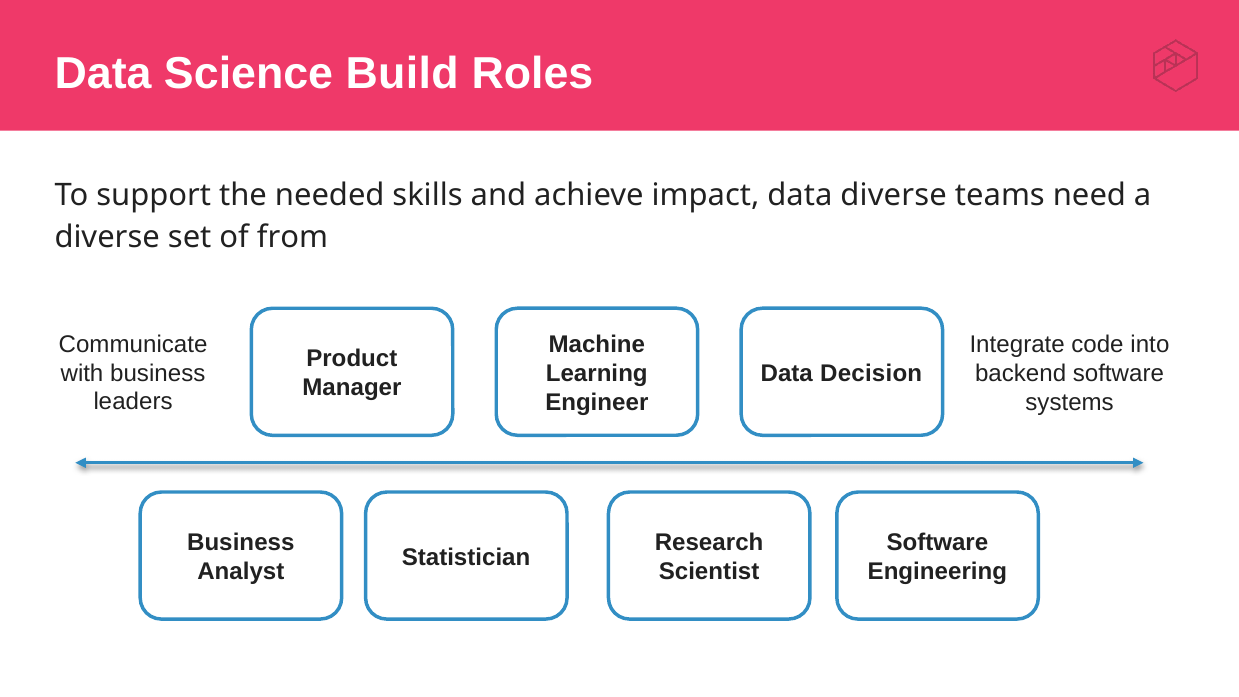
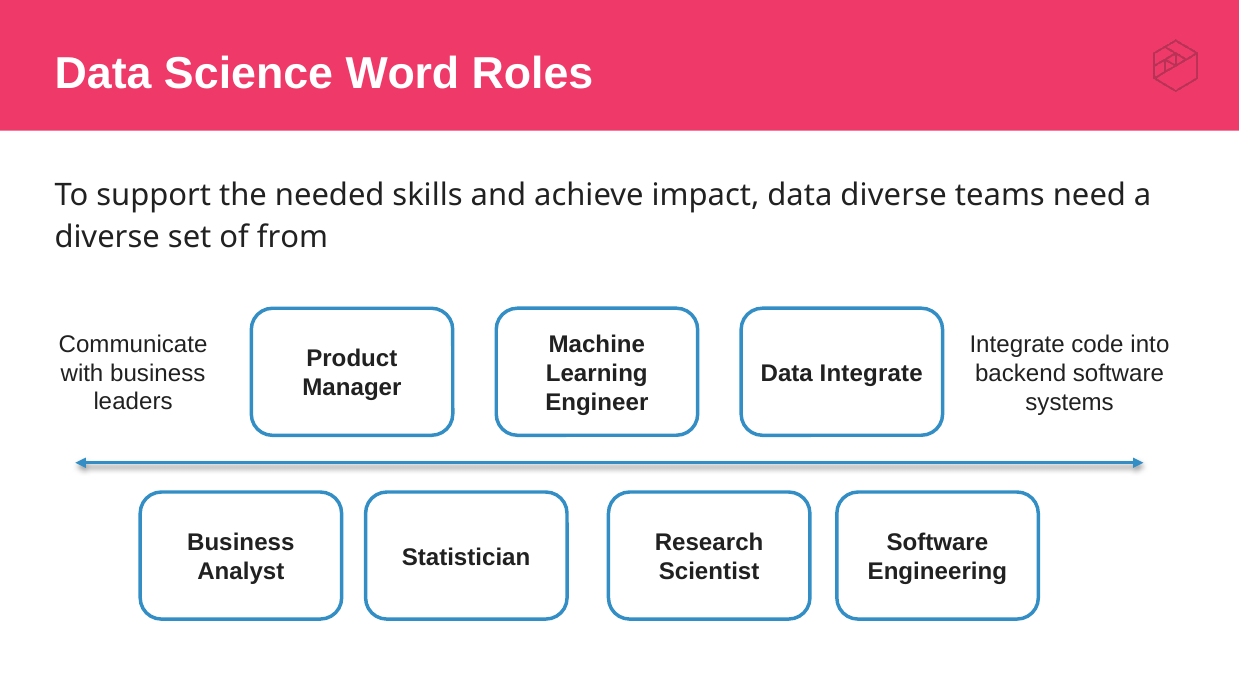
Build: Build -> Word
Data Decision: Decision -> Integrate
